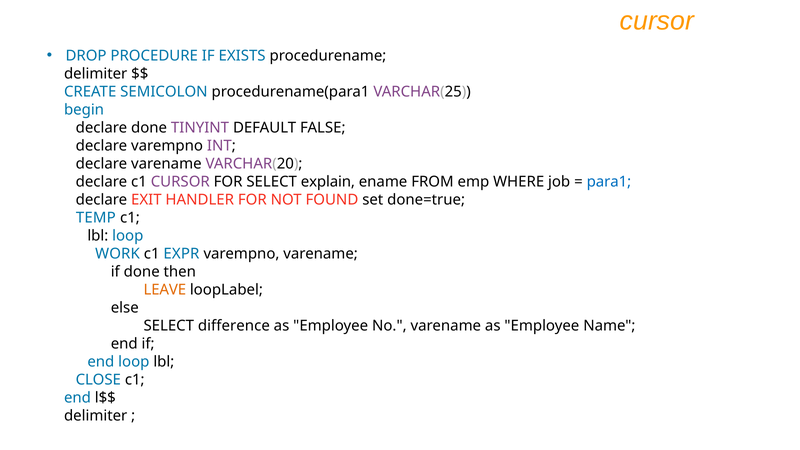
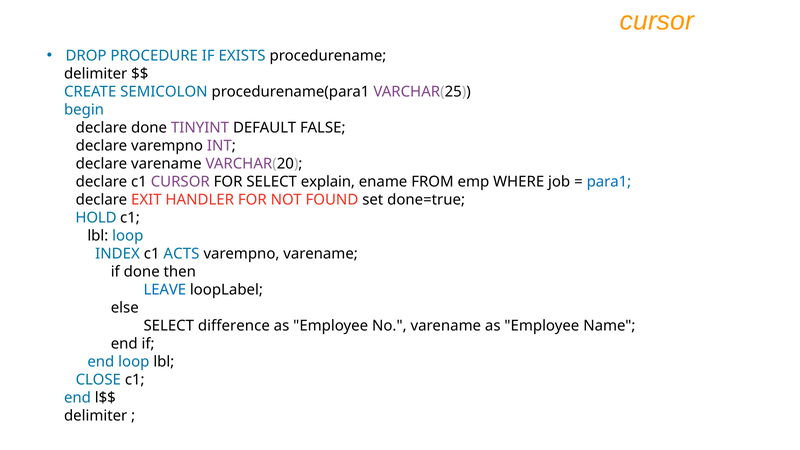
TEMP: TEMP -> HOLD
WORK: WORK -> INDEX
EXPR: EXPR -> ACTS
LEAVE colour: orange -> blue
